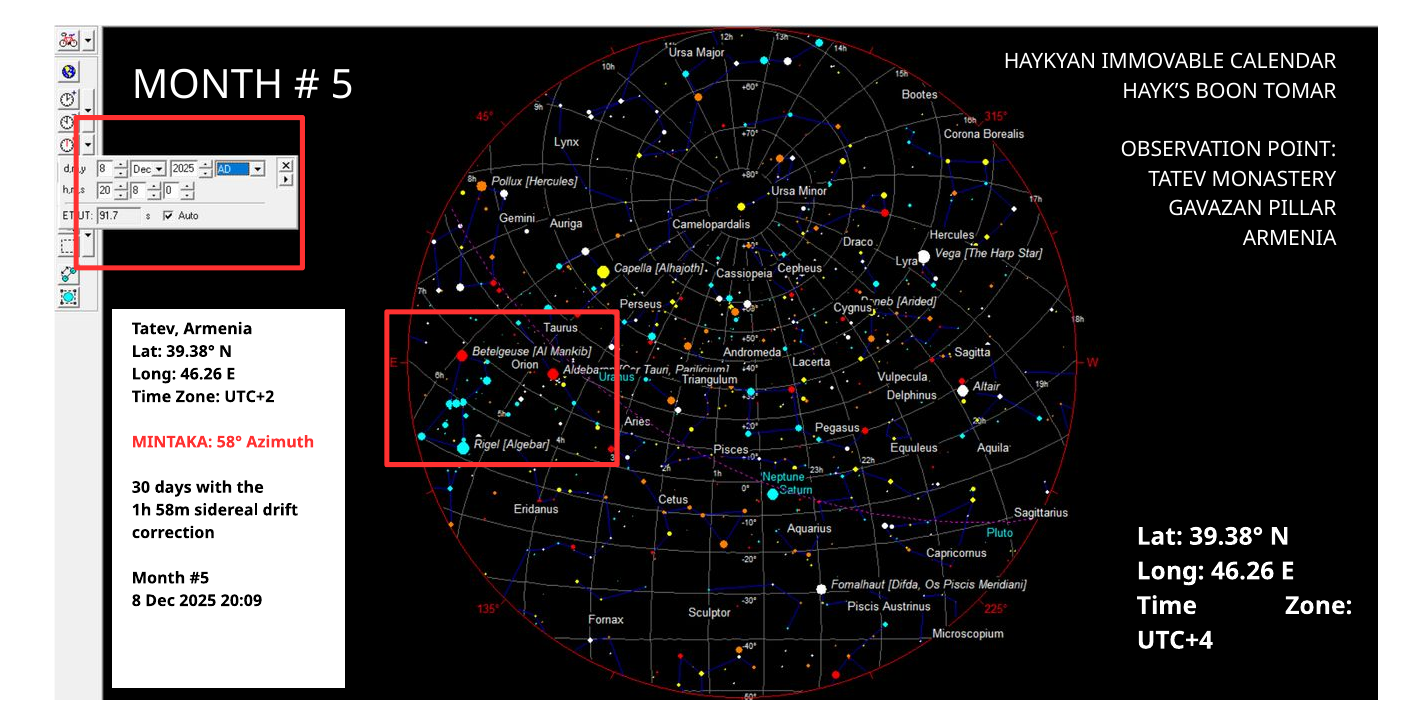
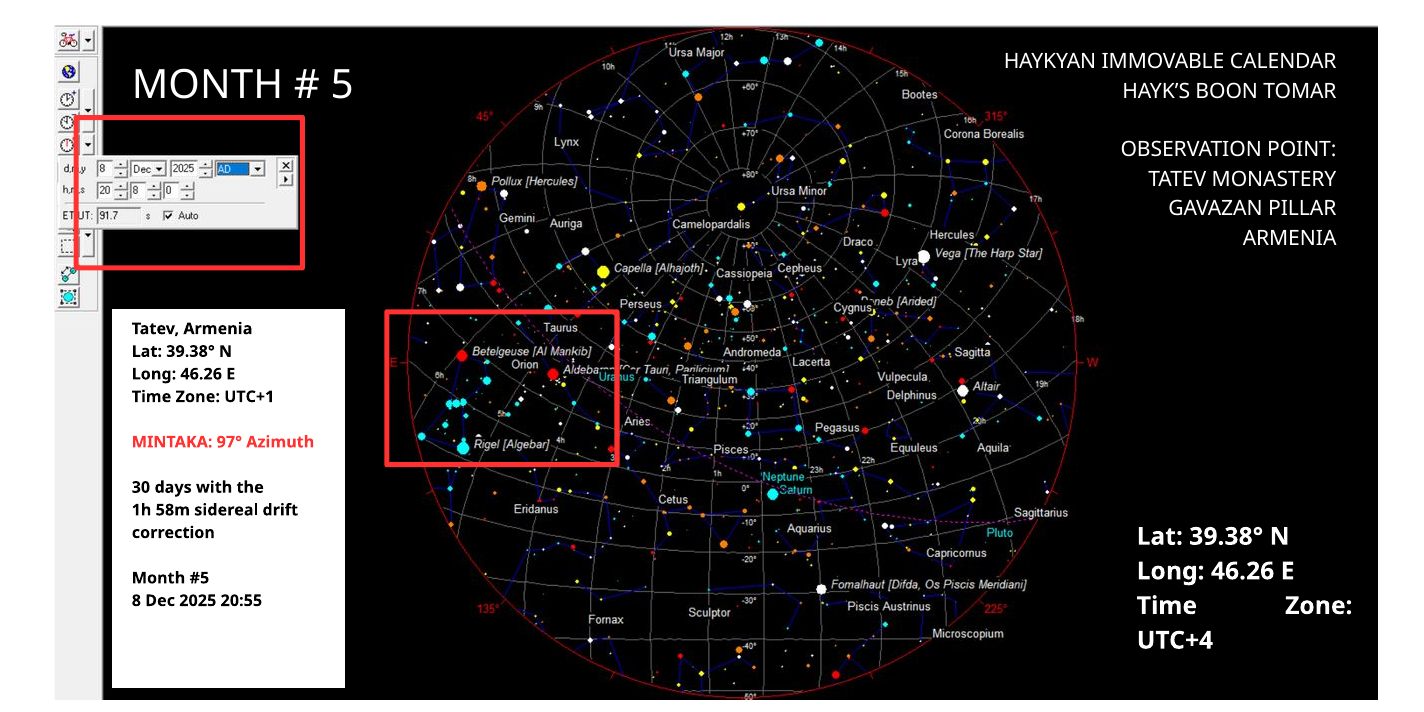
UTC+2: UTC+2 -> UTC+1
58°: 58° -> 97°
20:09: 20:09 -> 20:55
